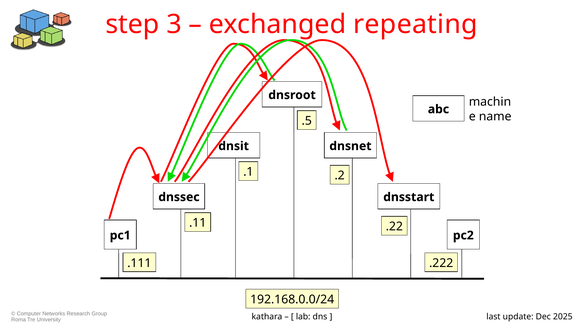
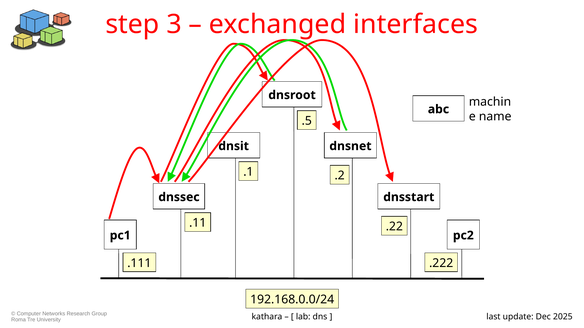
repeating: repeating -> interfaces
